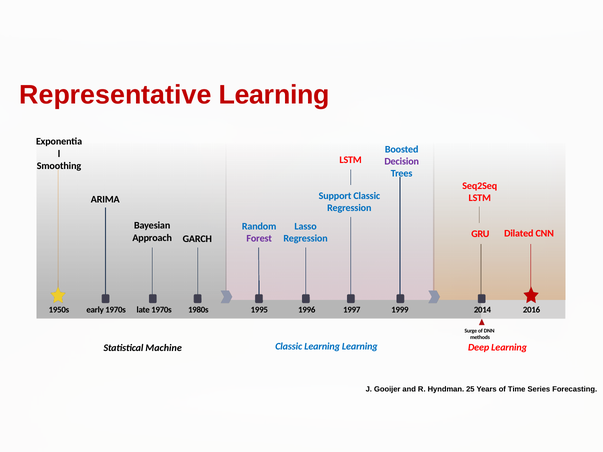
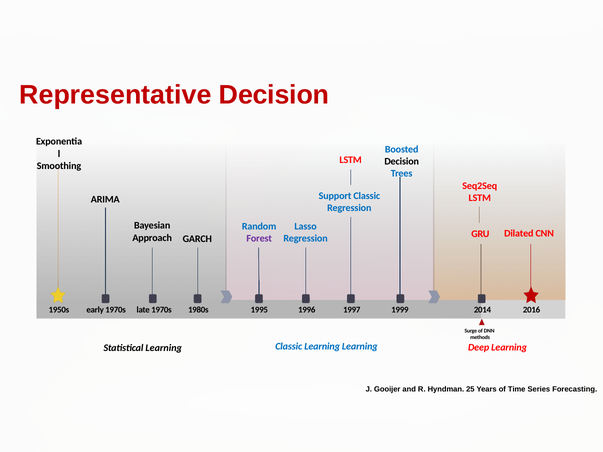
Representative Learning: Learning -> Decision
Decision at (402, 161) colour: purple -> black
Statistical Machine: Machine -> Learning
